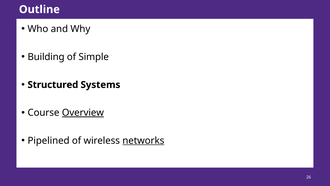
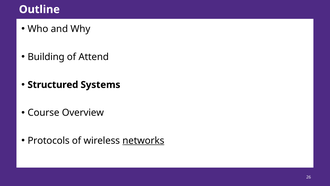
Simple: Simple -> Attend
Overview underline: present -> none
Pipelined: Pipelined -> Protocols
